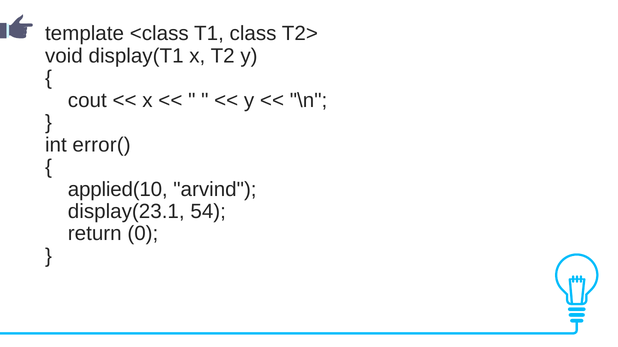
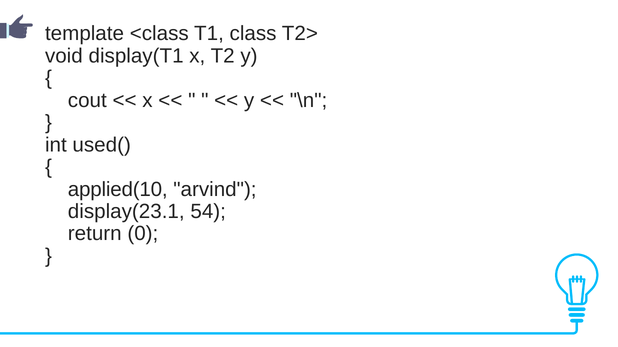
error(: error( -> used(
